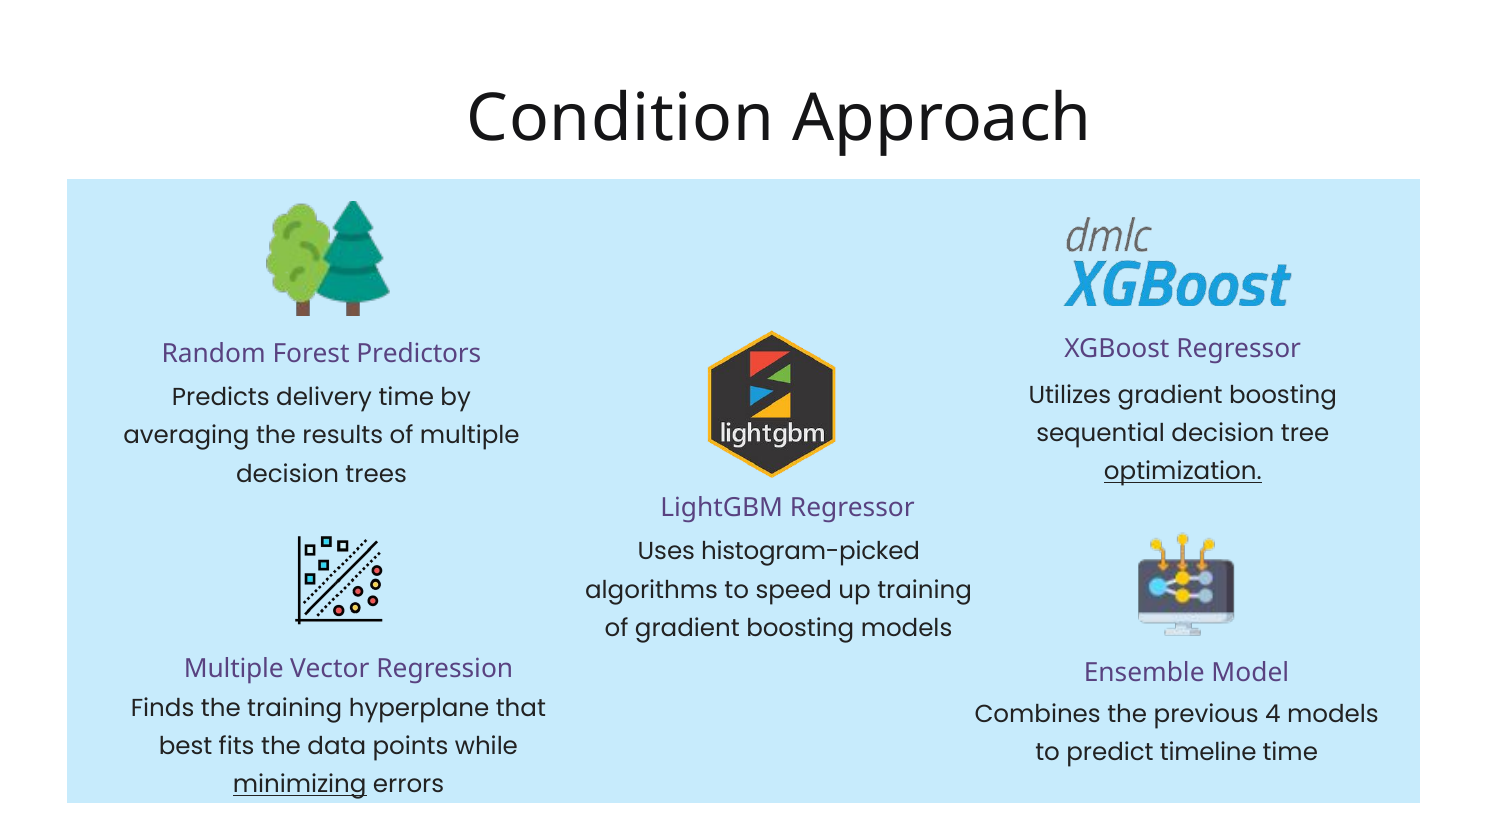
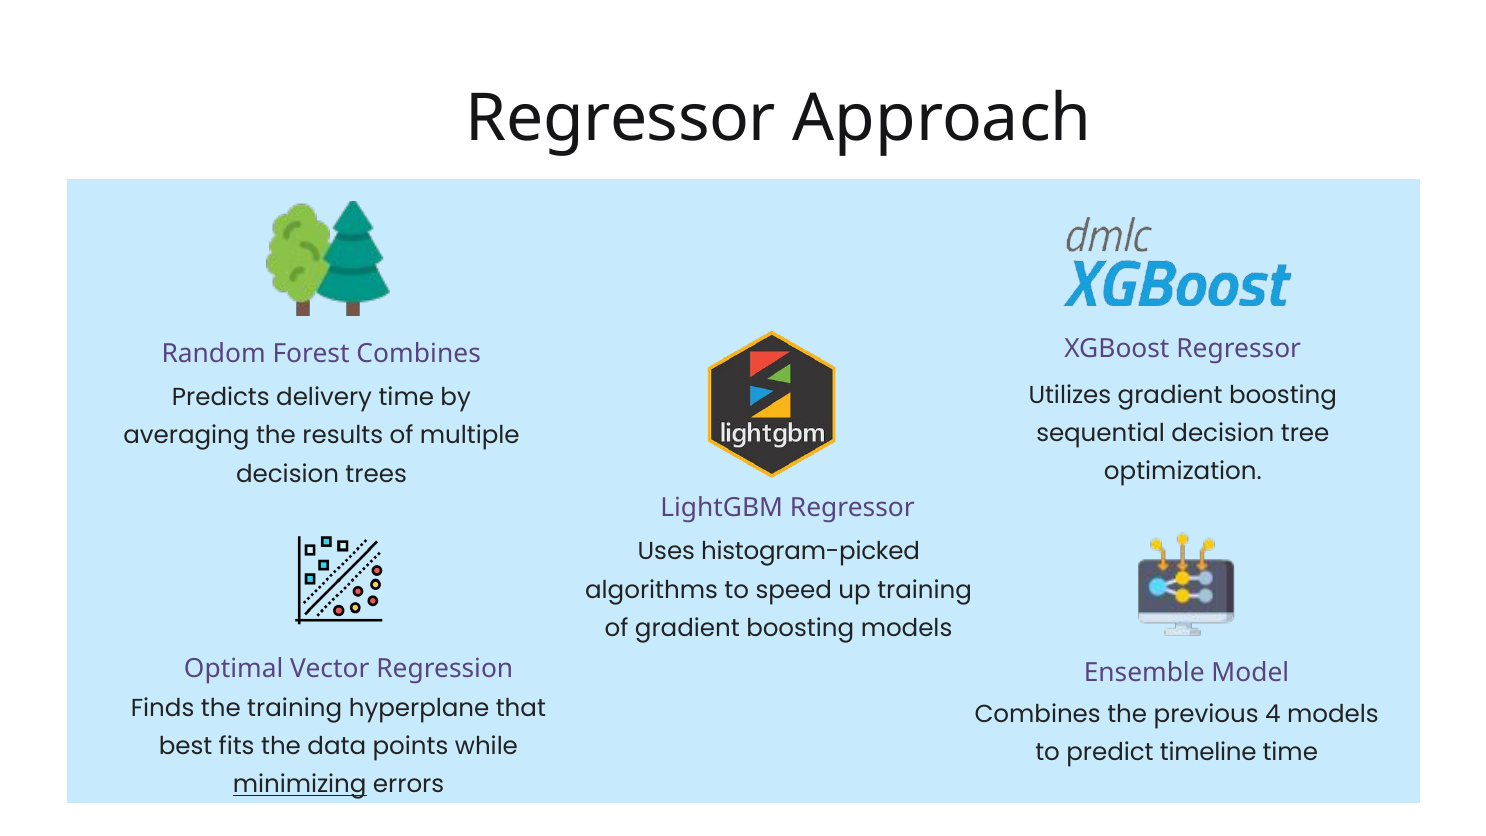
Condition at (620, 119): Condition -> Regressor
Forest Predictors: Predictors -> Combines
optimization underline: present -> none
Multiple at (234, 669): Multiple -> Optimal
